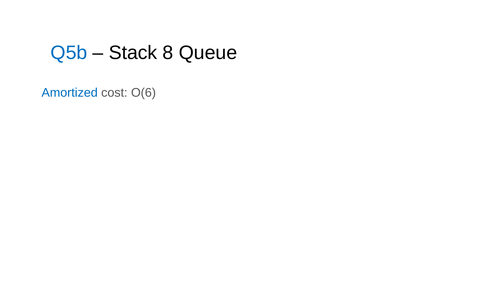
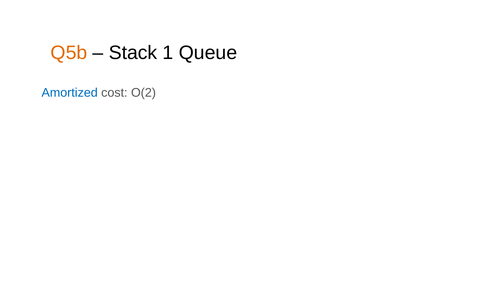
Q5b colour: blue -> orange
8: 8 -> 1
O(6: O(6 -> O(2
